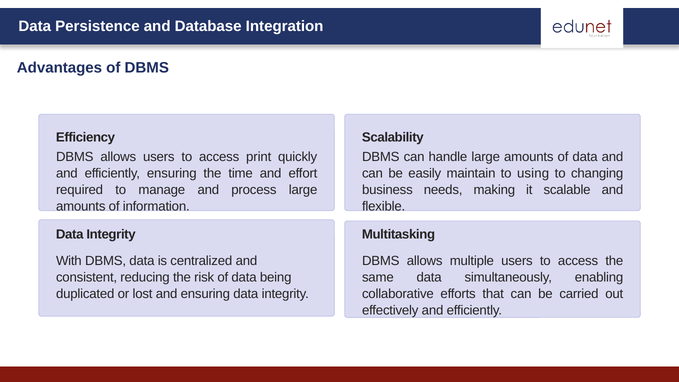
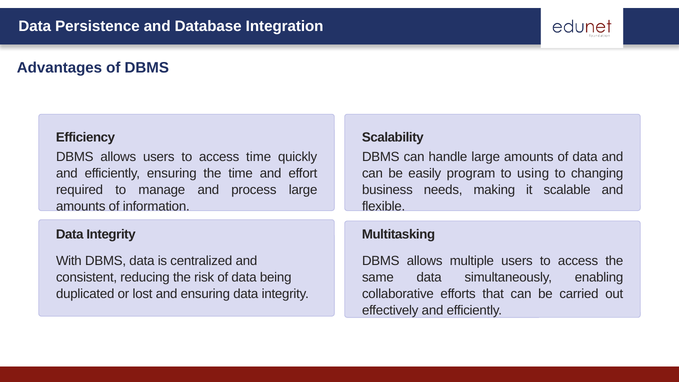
access print: print -> time
maintain: maintain -> program
